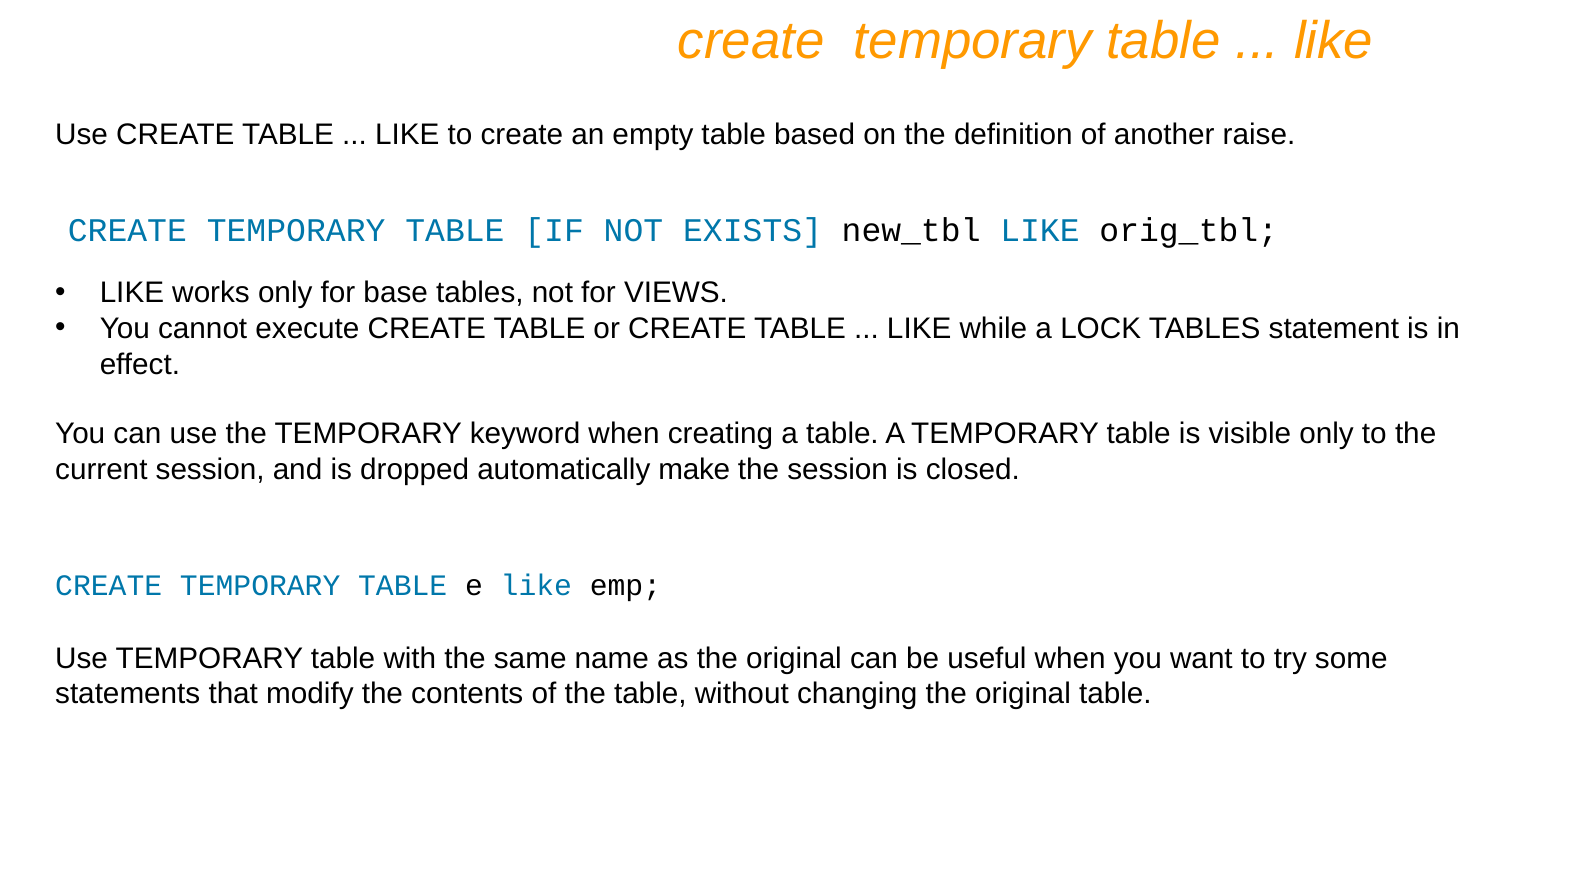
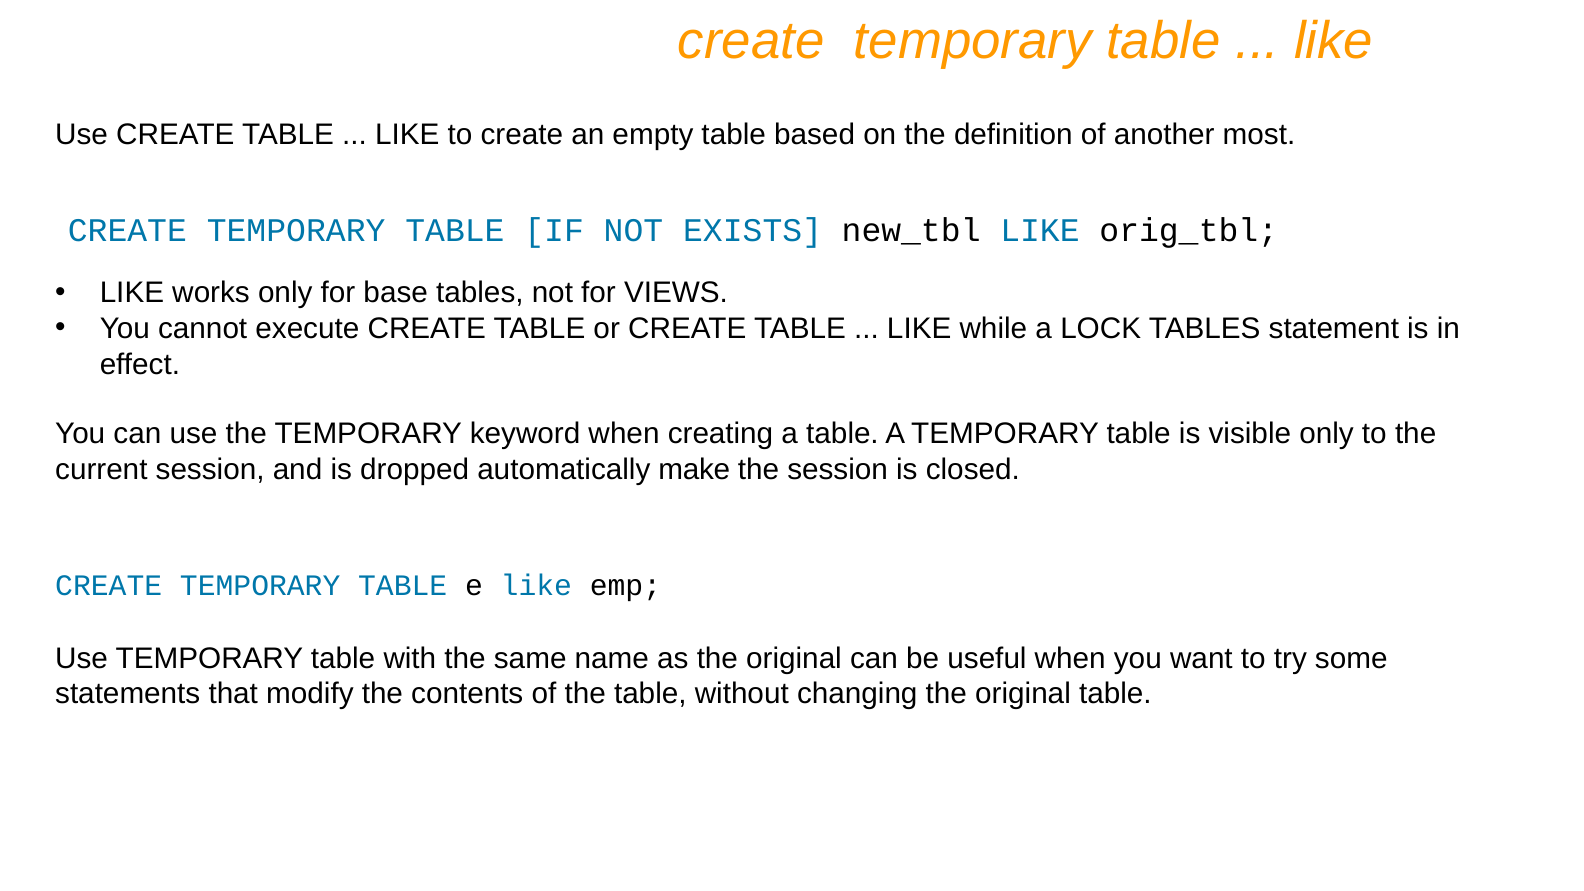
raise: raise -> most
